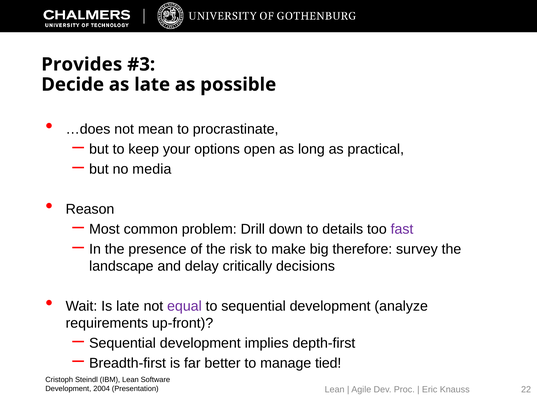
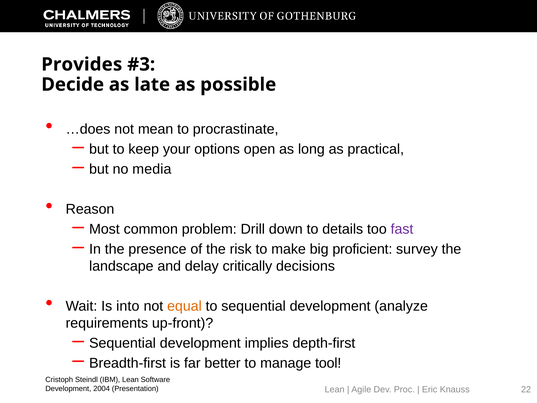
therefore: therefore -> proficient
Is late: late -> into
equal colour: purple -> orange
tied: tied -> tool
